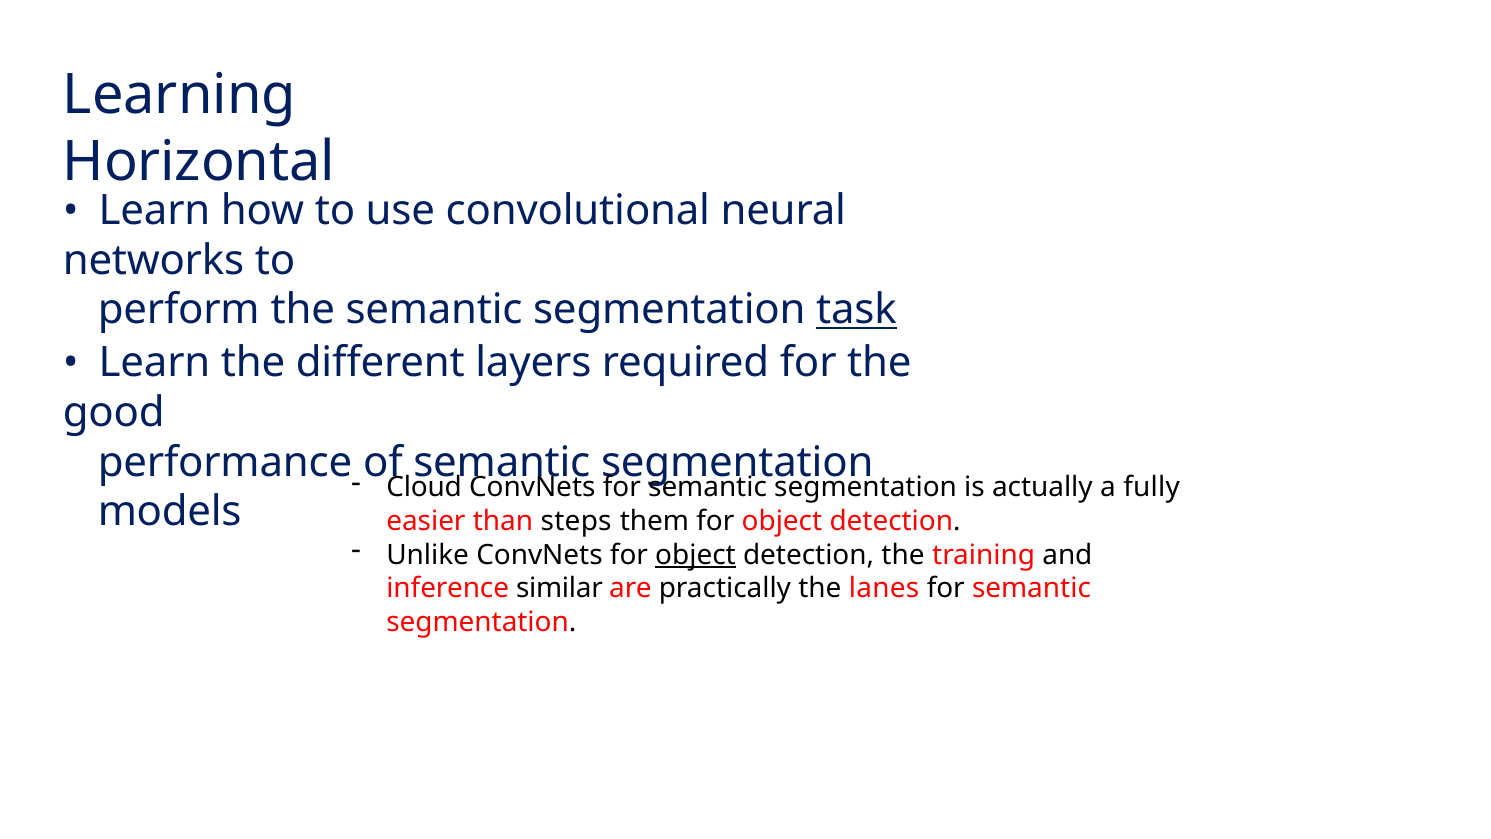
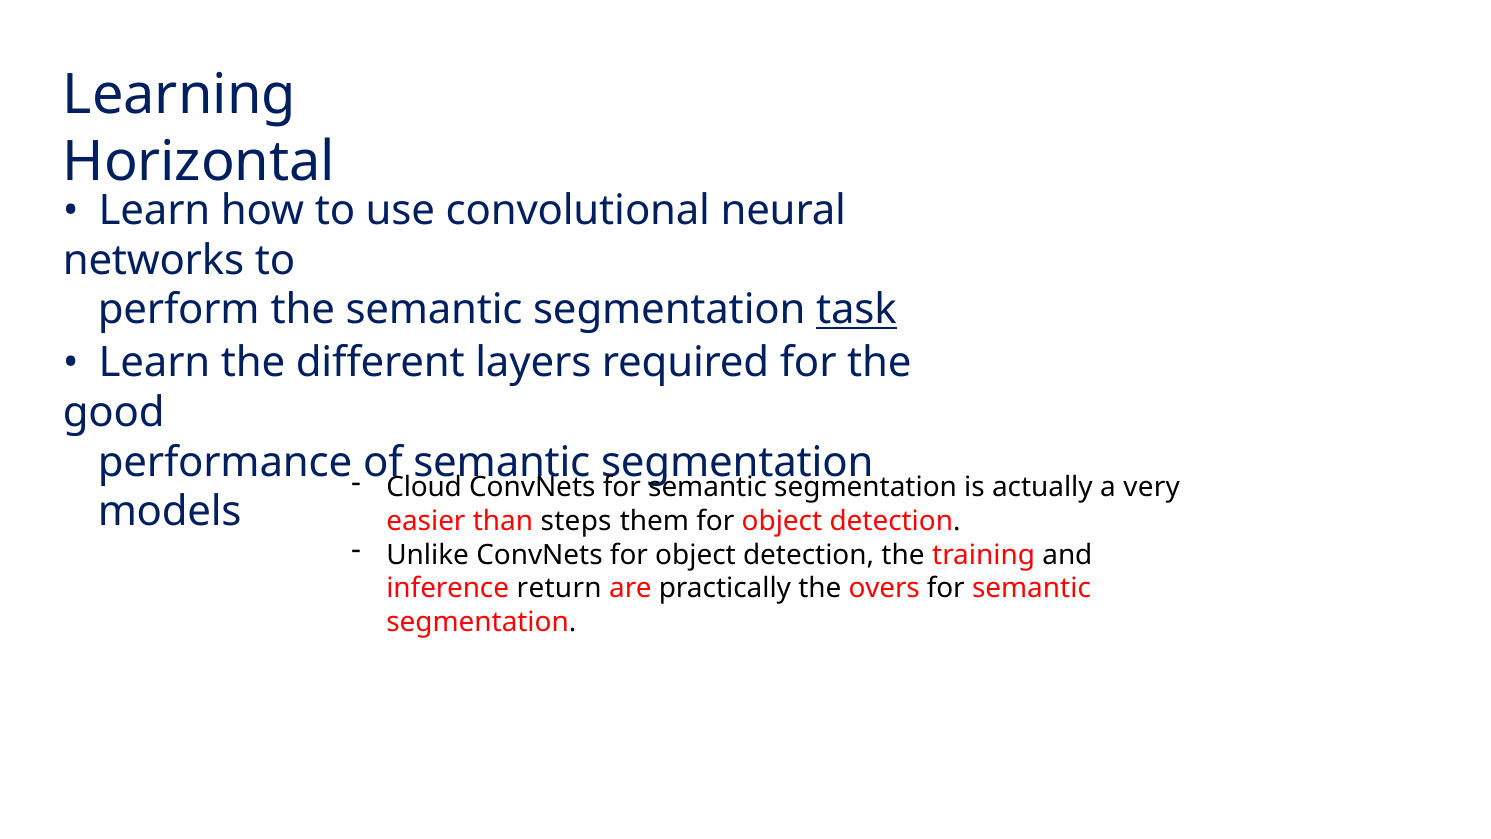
fully: fully -> very
object at (695, 555) underline: present -> none
similar: similar -> return
lanes: lanes -> overs
